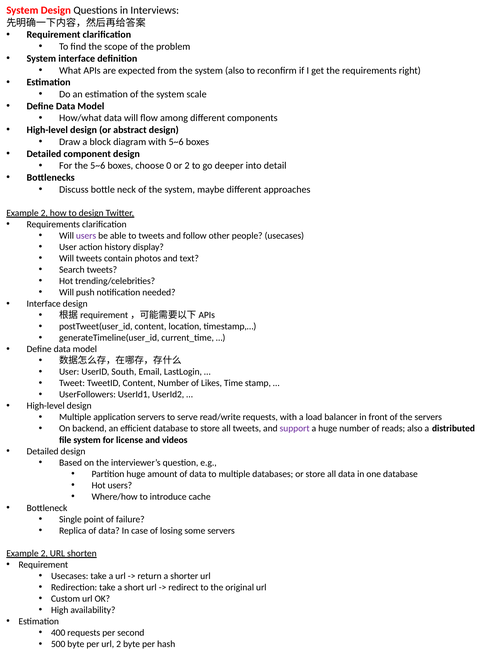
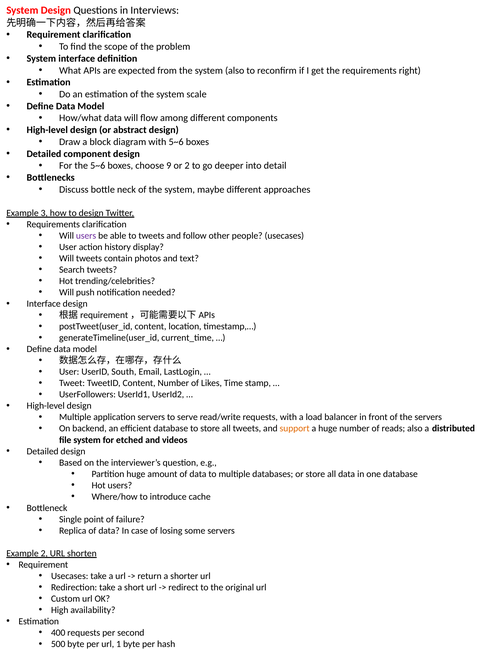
0: 0 -> 9
2 at (44, 213): 2 -> 3
support colour: purple -> orange
license: license -> etched
url 2: 2 -> 1
